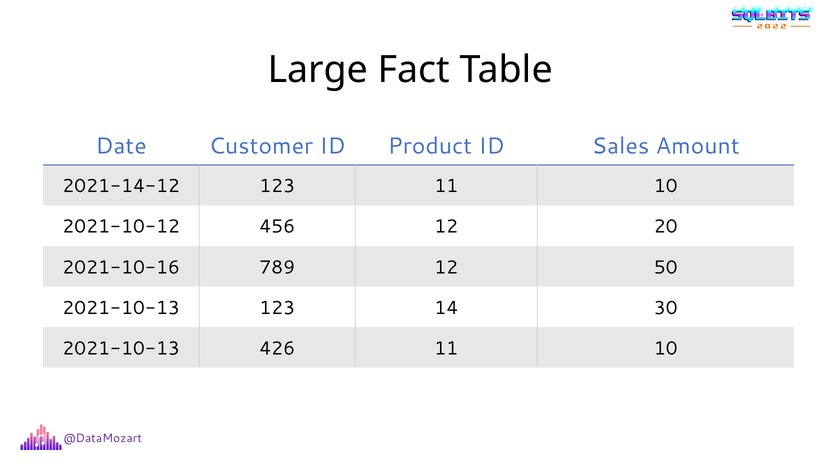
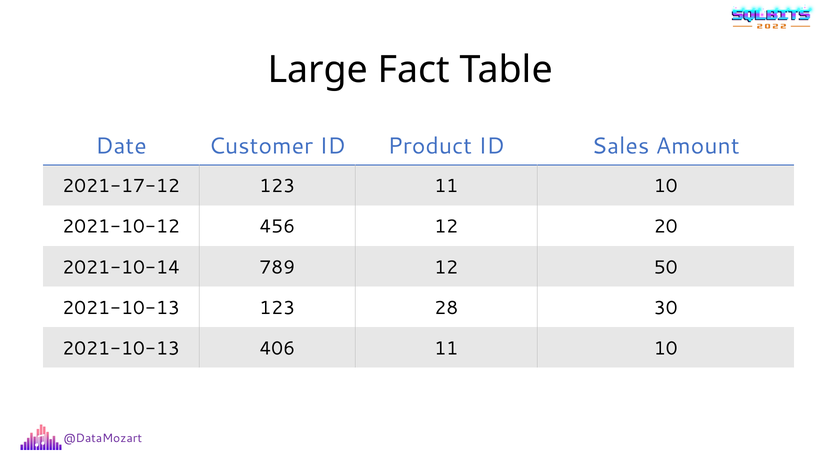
2021-14-12: 2021-14-12 -> 2021-17-12
2021-10-16: 2021-10-16 -> 2021-10-14
14: 14 -> 28
426: 426 -> 406
